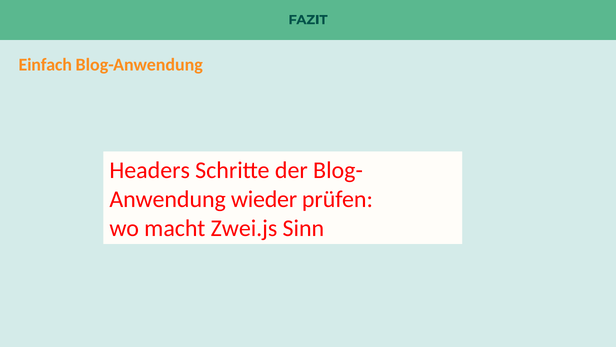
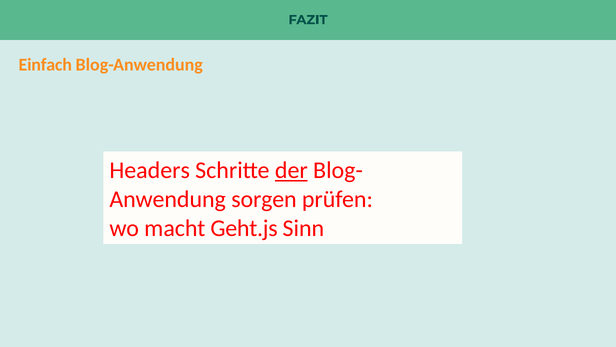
der underline: none -> present
wieder: wieder -> sorgen
Zwei.js: Zwei.js -> Geht.js
